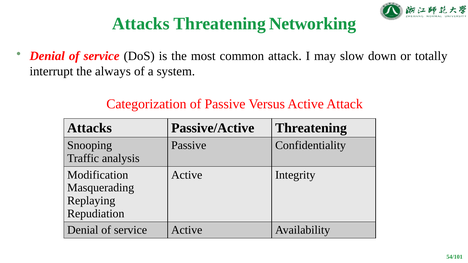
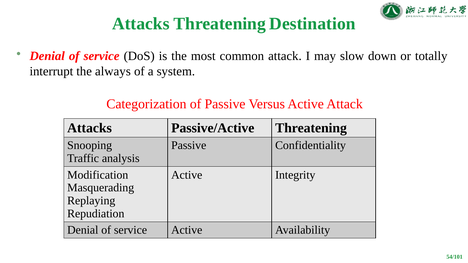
Networking: Networking -> Destination
